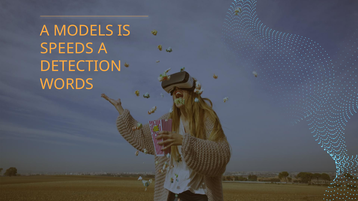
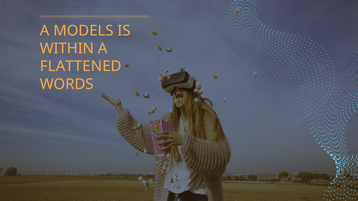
SPEEDS: SPEEDS -> WITHIN
DETECTION: DETECTION -> FLATTENED
